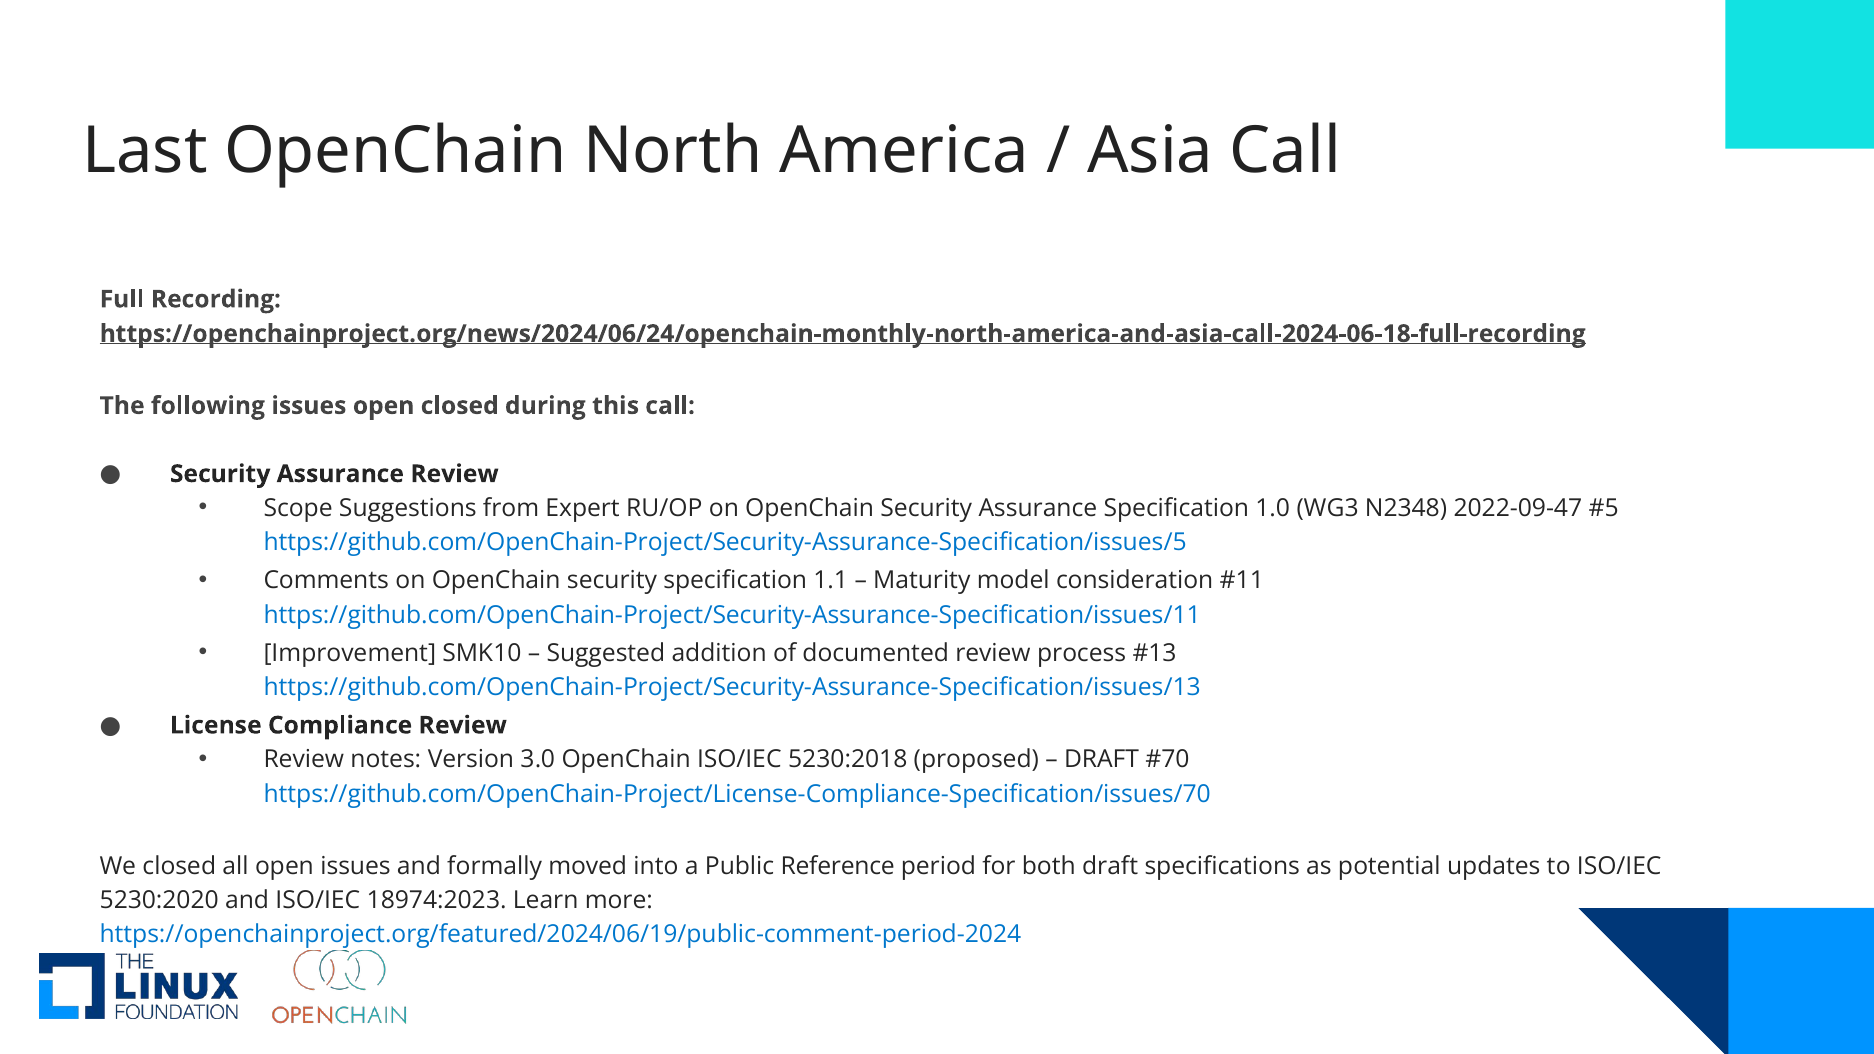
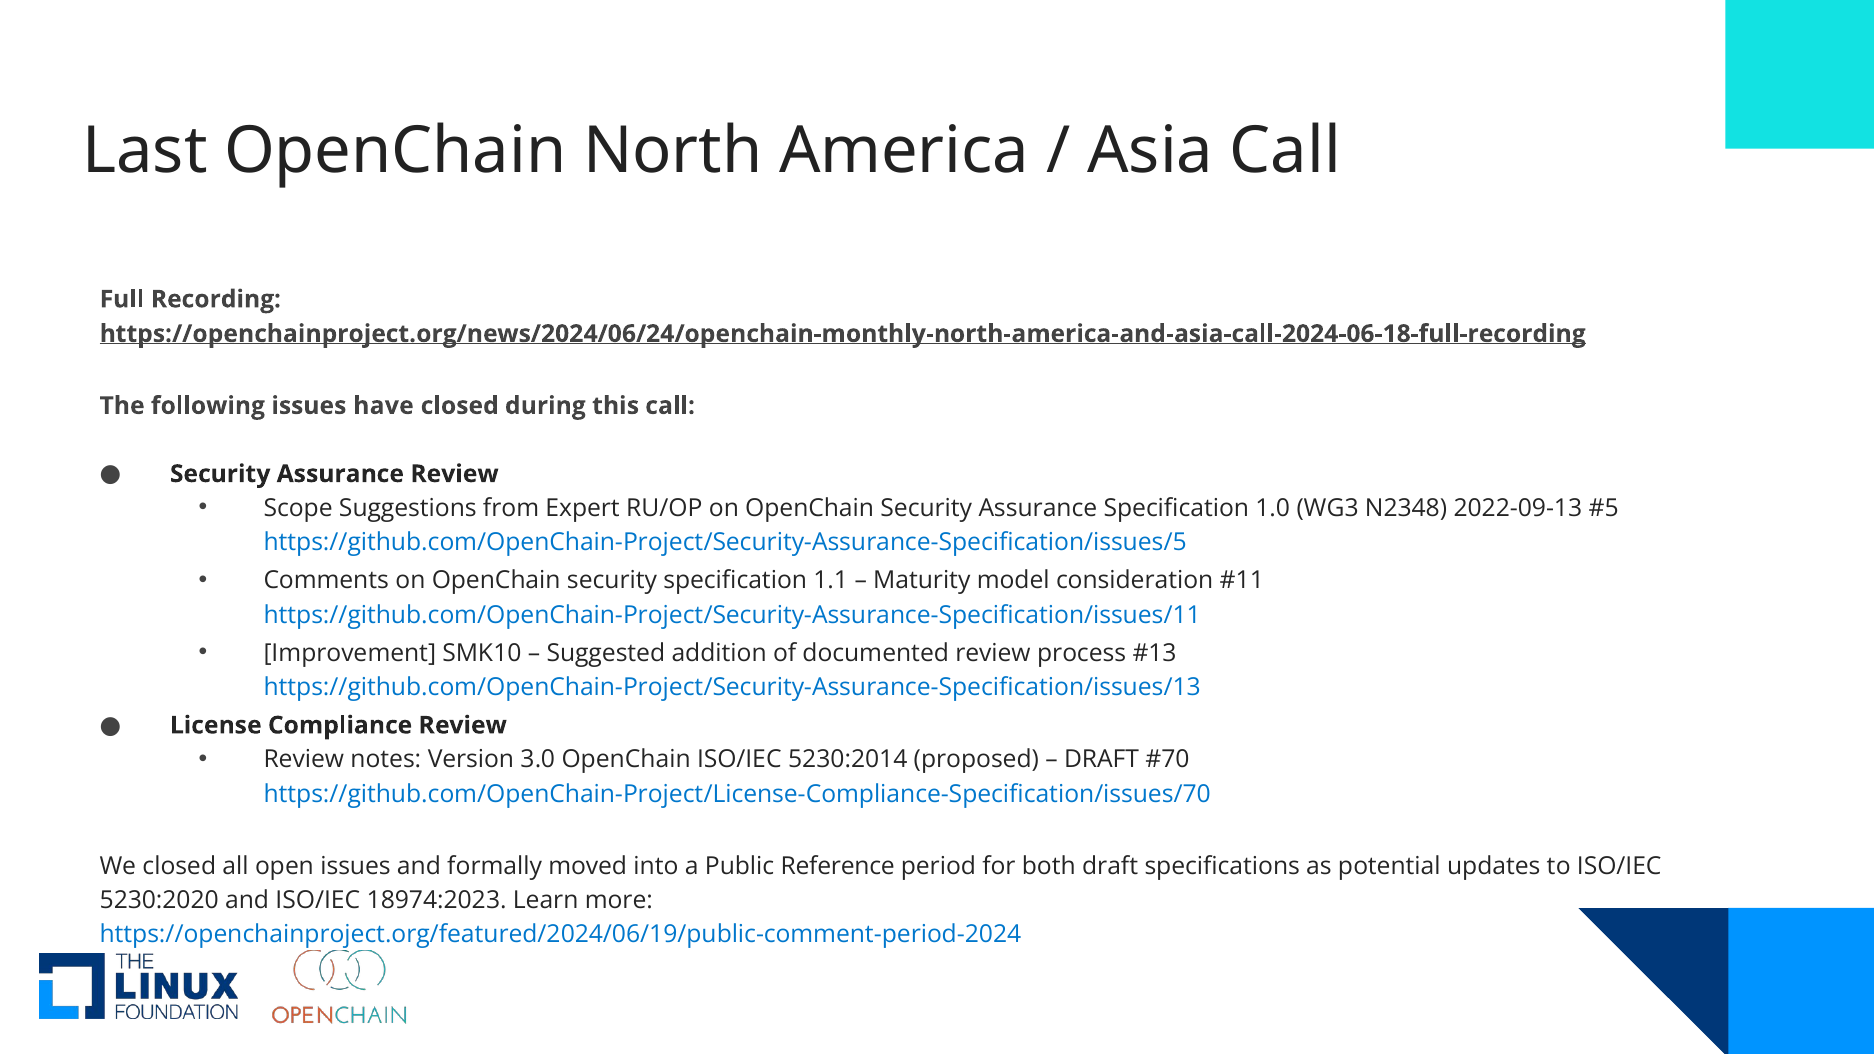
issues open: open -> have
2022-09-47: 2022-09-47 -> 2022-09-13
5230:2018: 5230:2018 -> 5230:2014
